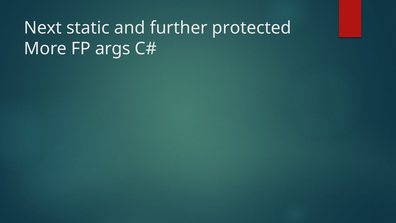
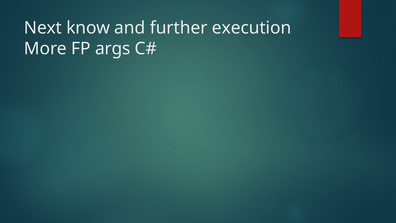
static: static -> know
protected: protected -> execution
